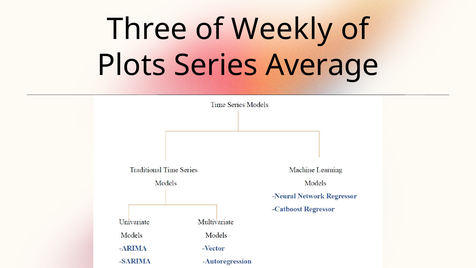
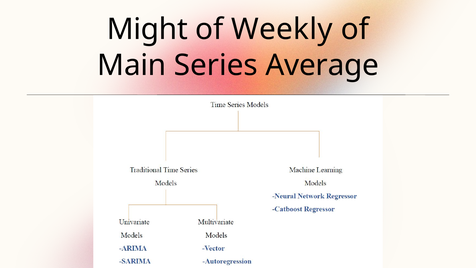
Three: Three -> Might
Plots: Plots -> Main
